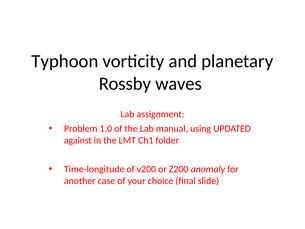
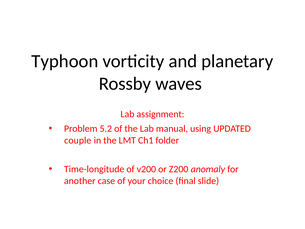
1.0: 1.0 -> 5.2
against: against -> couple
